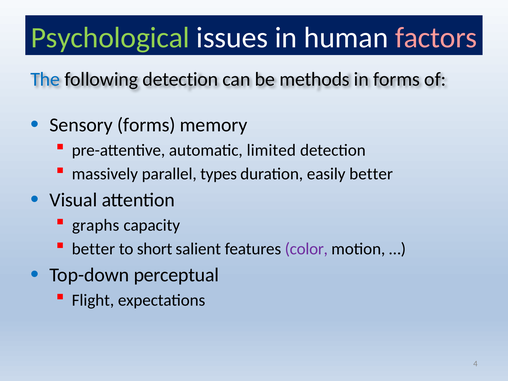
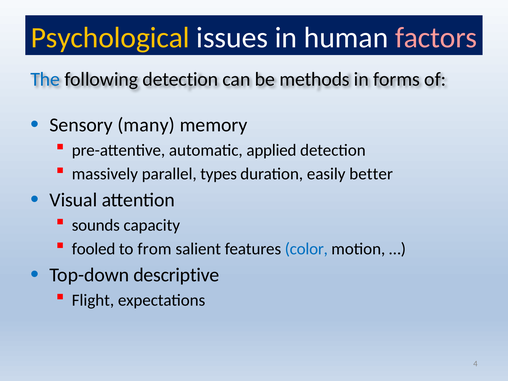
Psychological colour: light green -> yellow
Sensory forms: forms -> many
limited: limited -> applied
graphs: graphs -> sounds
better at (93, 249): better -> fooled
short: short -> from
color colour: purple -> blue
perceptual: perceptual -> descriptive
